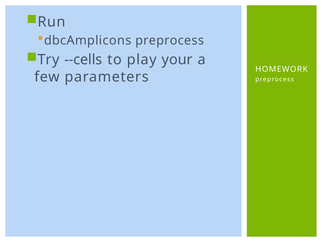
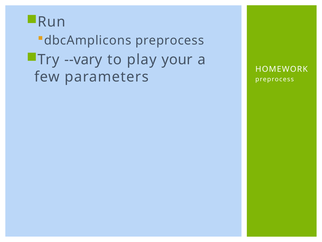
--cells: --cells -> --vary
